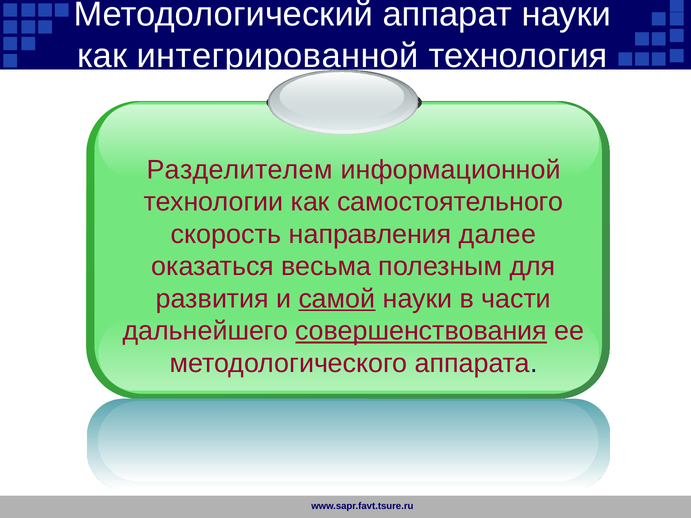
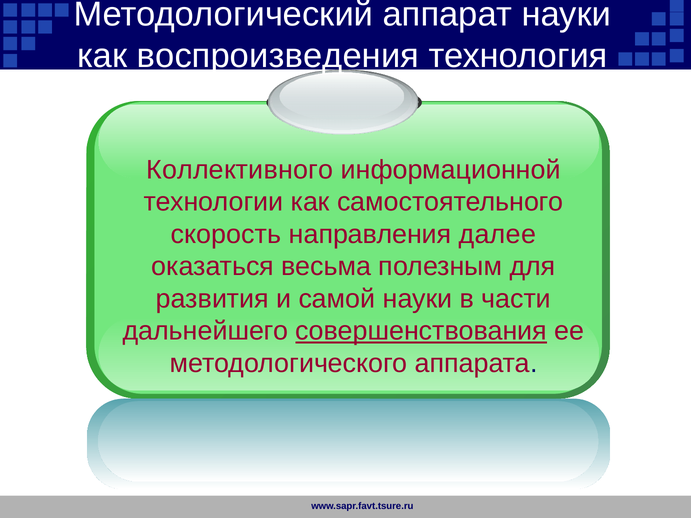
интегрированной: интегрированной -> воспроизведения
Разделителем: Разделителем -> Коллективного
самой underline: present -> none
